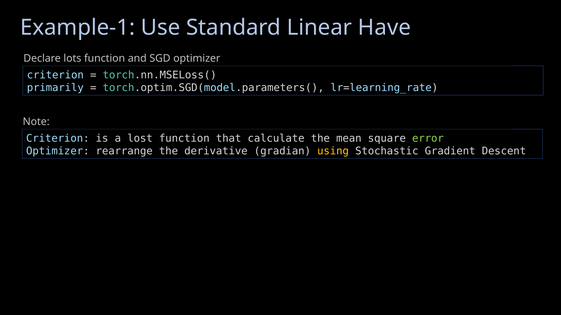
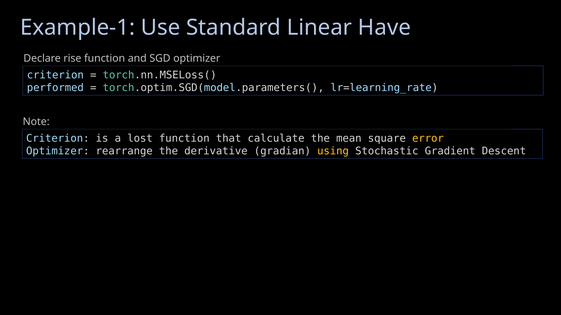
lots: lots -> rise
primarily: primarily -> performed
error colour: light green -> yellow
